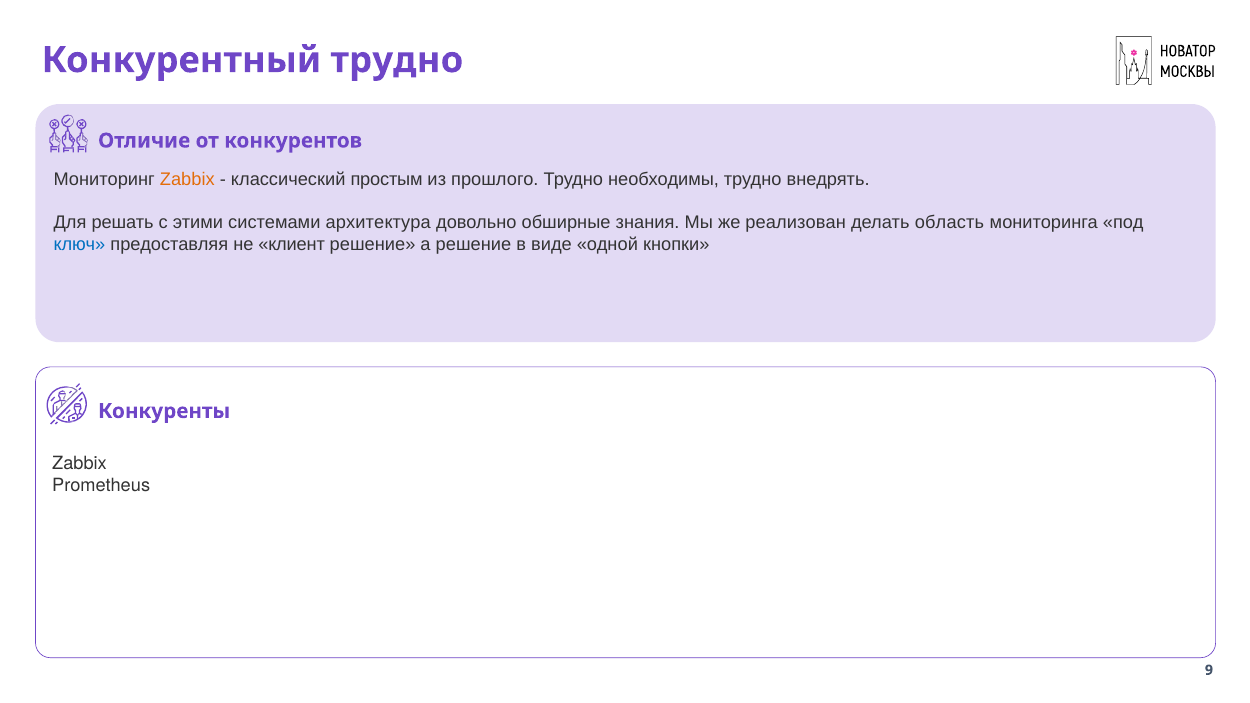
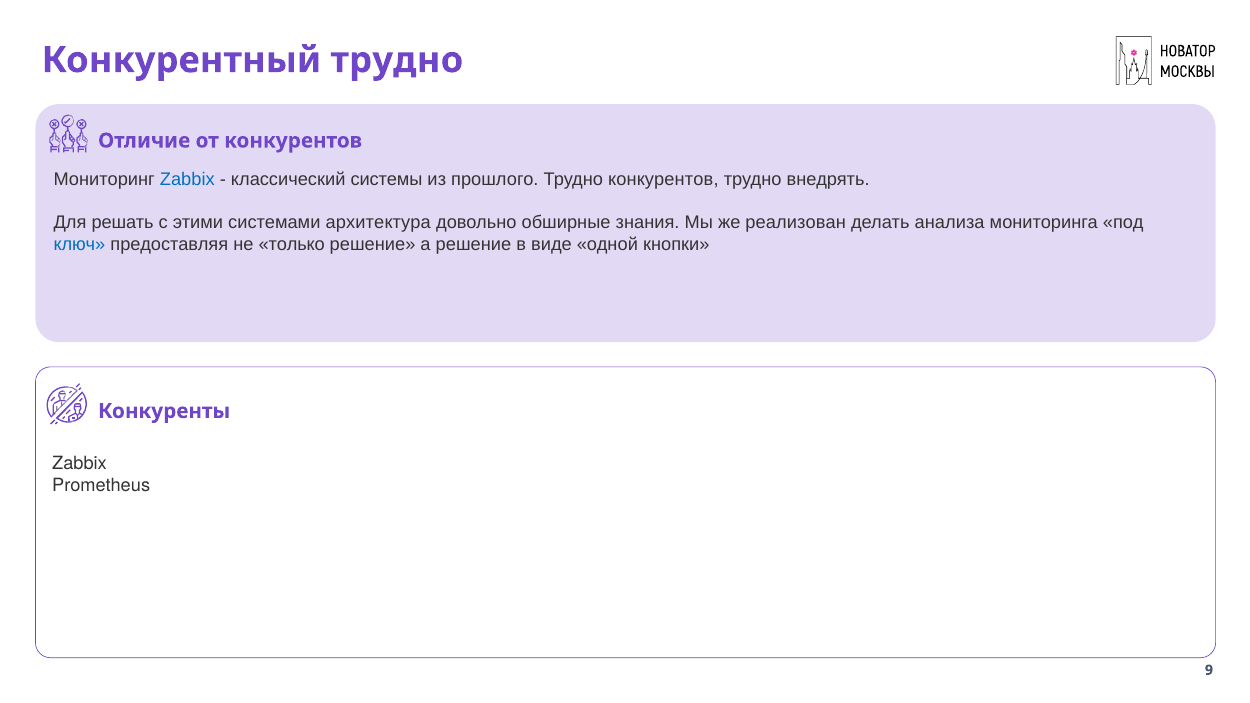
Zabbix at (187, 179) colour: orange -> blue
простым: простым -> системы
Трудно необходимы: необходимы -> конкурентов
область: область -> анализа
клиент: клиент -> только
